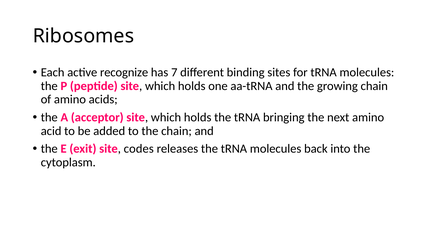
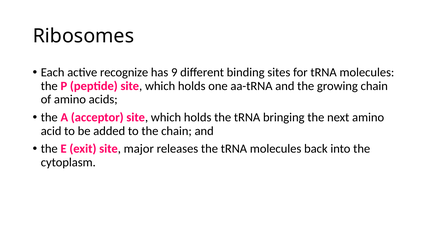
7: 7 -> 9
codes: codes -> major
